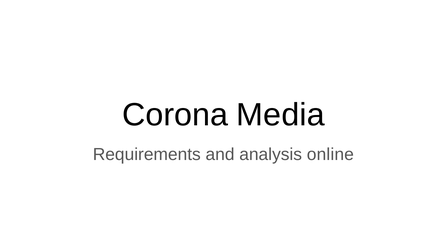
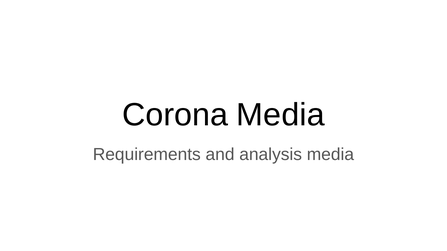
analysis online: online -> media
